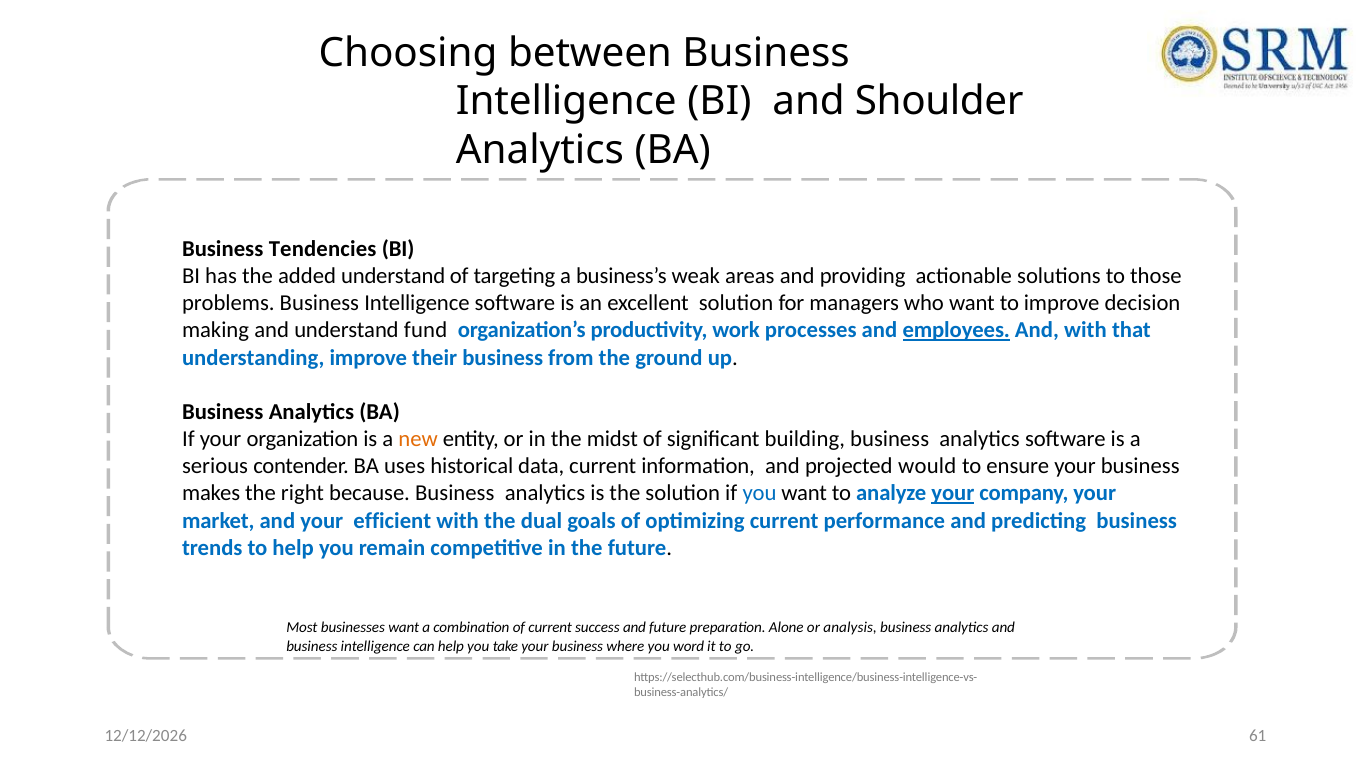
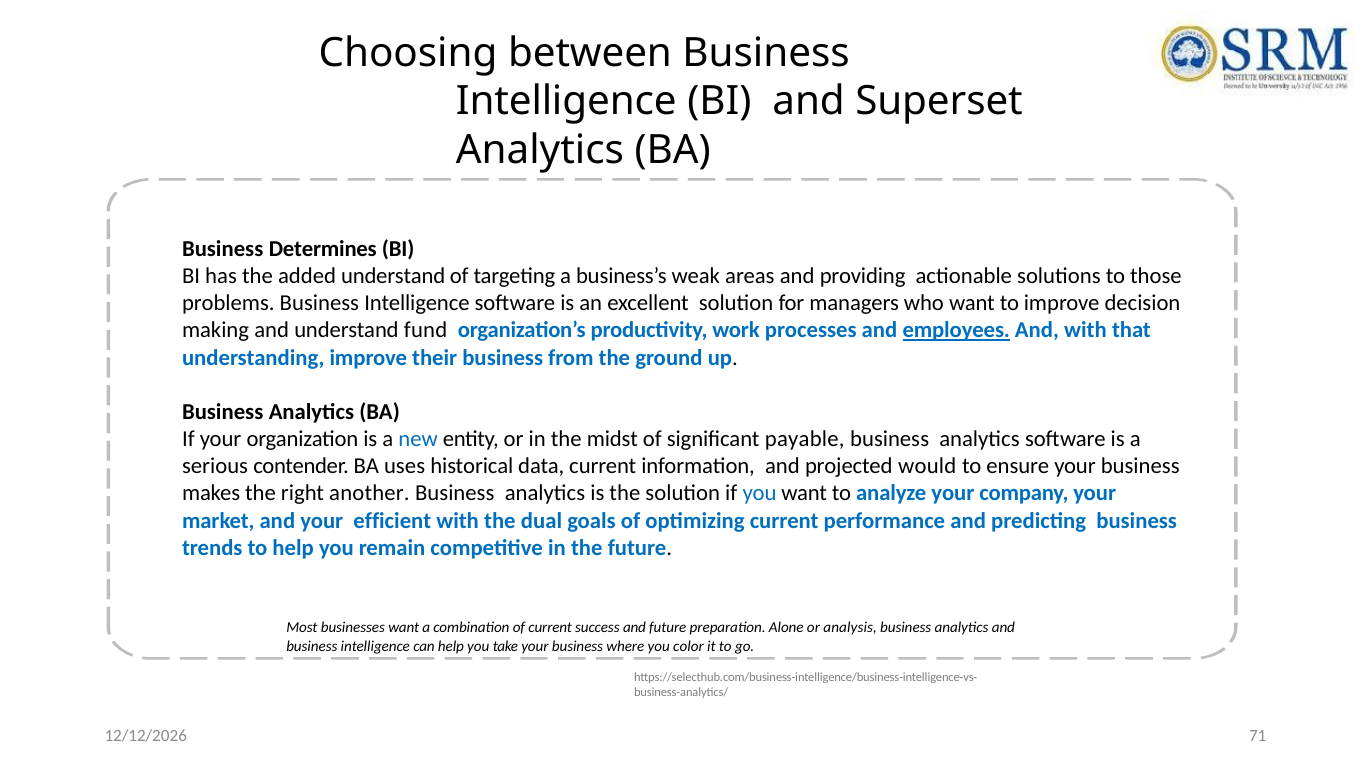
Shoulder: Shoulder -> Superset
Tendencies: Tendencies -> Determines
new colour: orange -> blue
building: building -> payable
because: because -> another
your at (953, 493) underline: present -> none
word: word -> color
61: 61 -> 71
